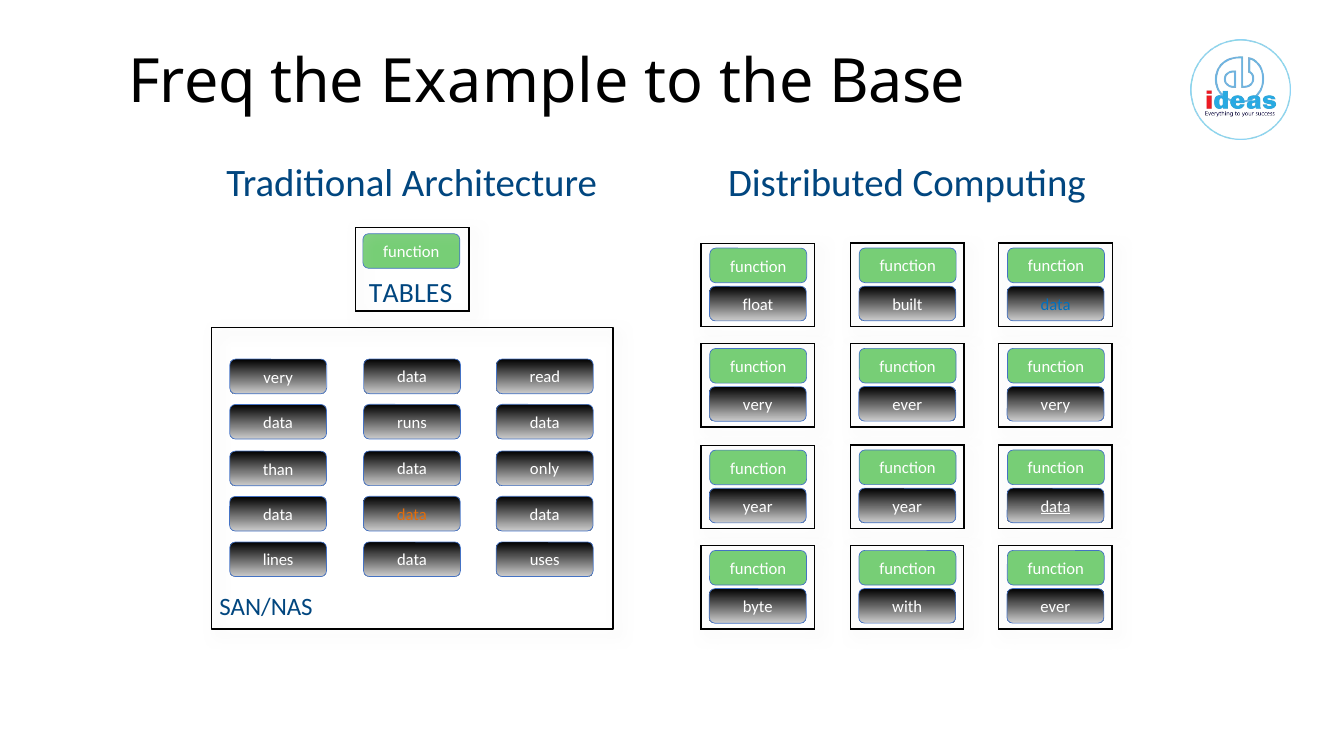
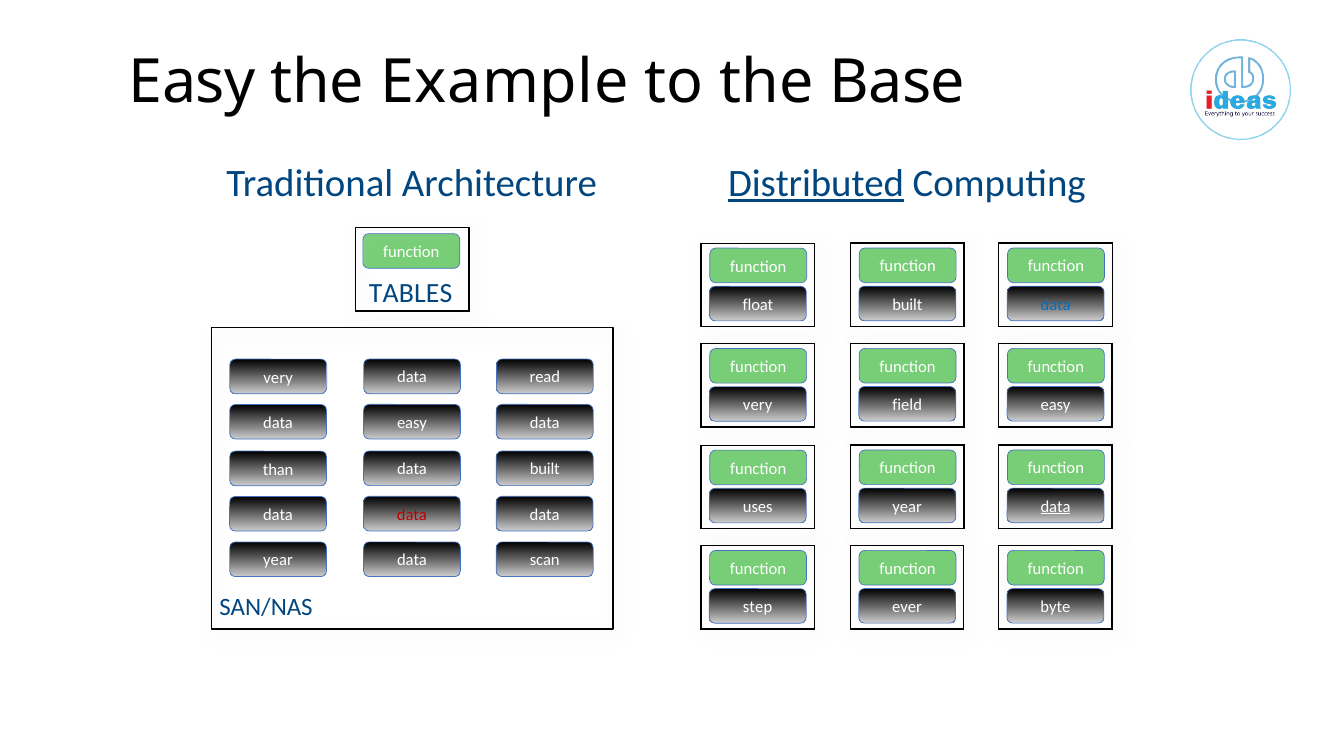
Freq at (192, 83): Freq -> Easy
Distributed underline: none -> present
ever at (907, 405): ever -> field
very at (1055, 405): very -> easy
data runs: runs -> easy
data only: only -> built
year at (758, 507): year -> uses
data at (412, 515) colour: orange -> red
lines at (278, 561): lines -> year
uses: uses -> scan
byte: byte -> step
with: with -> ever
ever at (1055, 607): ever -> byte
